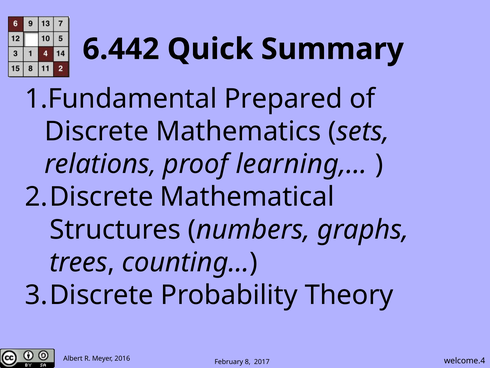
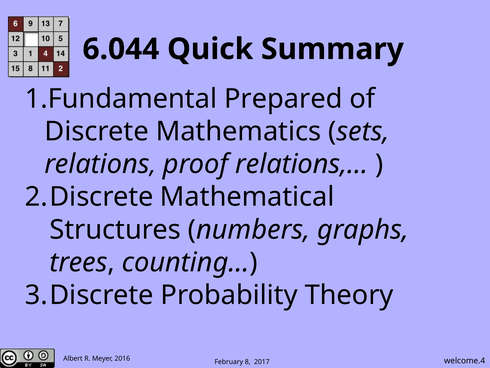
6.442: 6.442 -> 6.044
learning,…: learning,… -> relations,…
